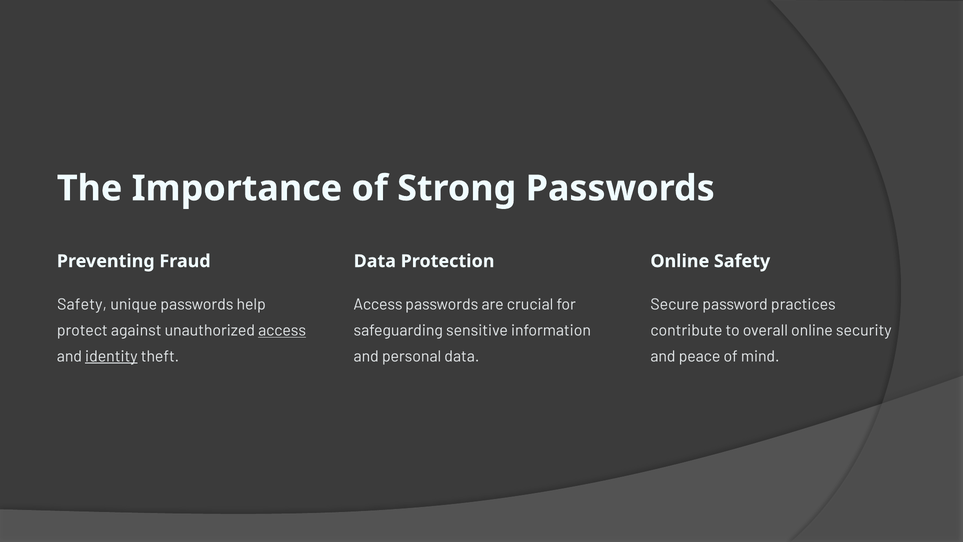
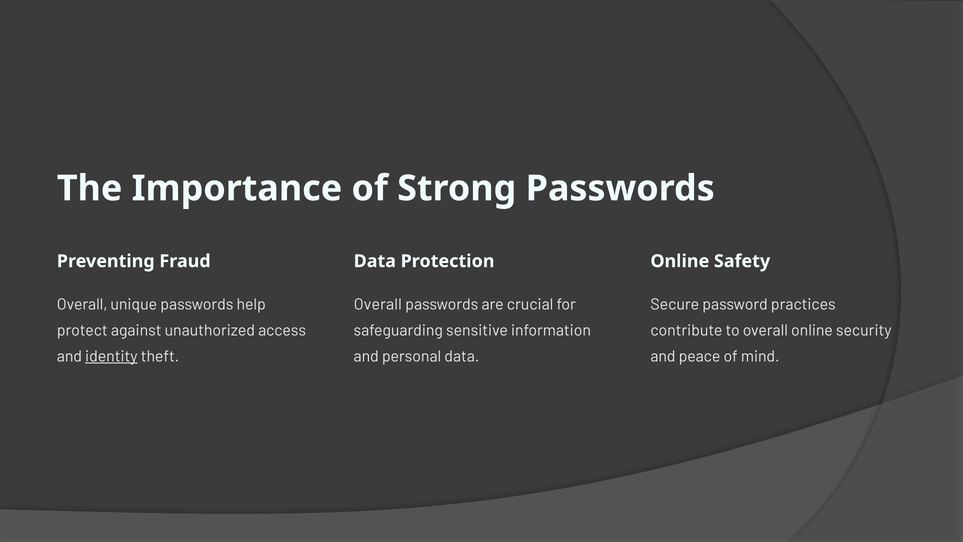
Safety at (82, 304): Safety -> Overall
Access at (378, 304): Access -> Overall
access at (282, 330) underline: present -> none
